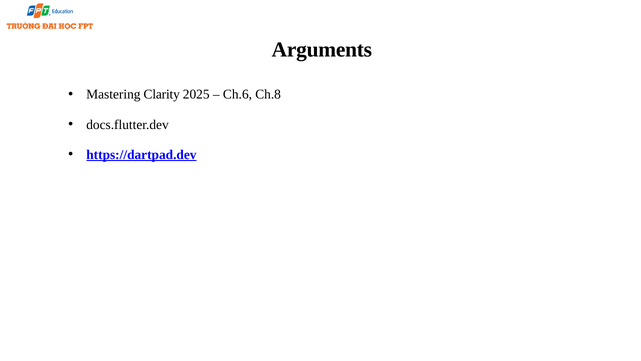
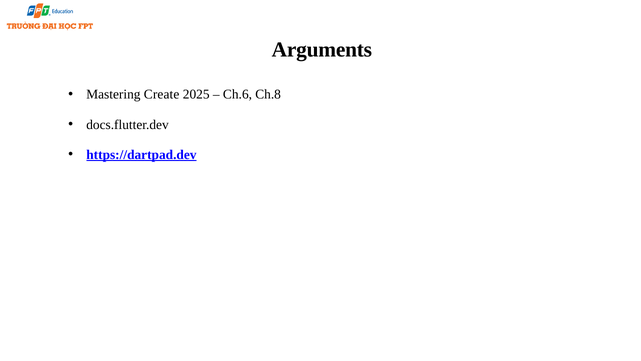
Clarity: Clarity -> Create
